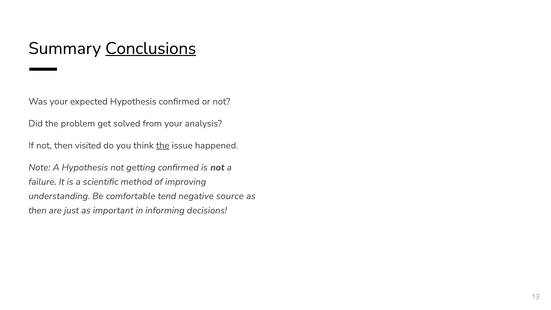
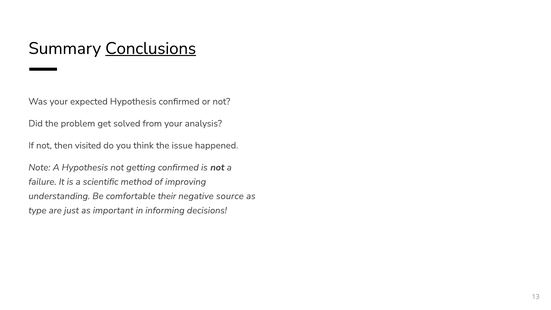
the at (163, 145) underline: present -> none
tend: tend -> their
then at (37, 210): then -> type
